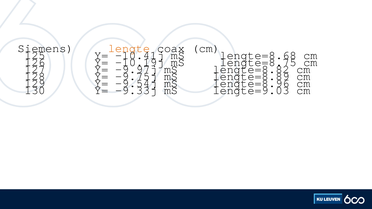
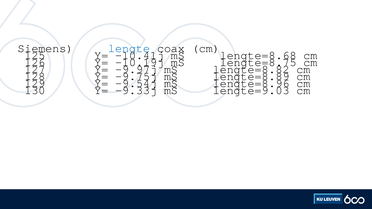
lengte colour: orange -> blue
